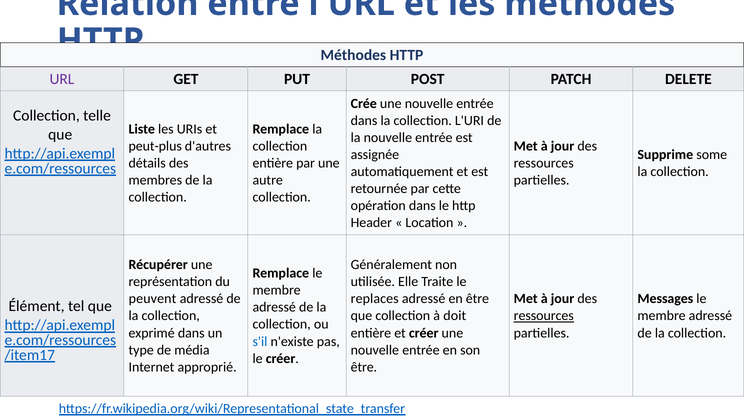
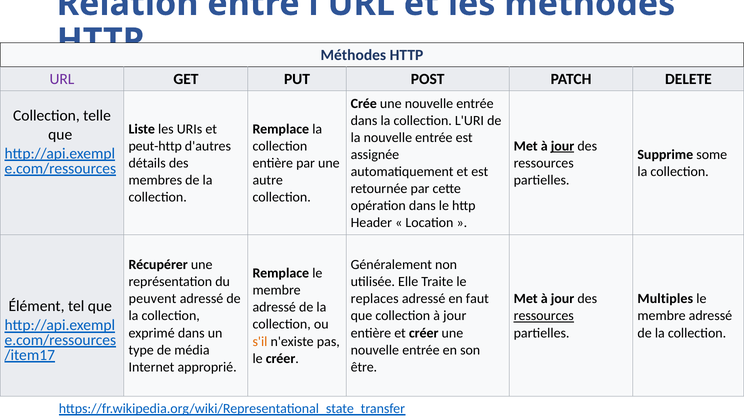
peut-plus: peut-plus -> peut-http
jour at (563, 146) underline: none -> present
en être: être -> faut
Messages: Messages -> Multiples
collection à doit: doit -> jour
s'il colour: blue -> orange
